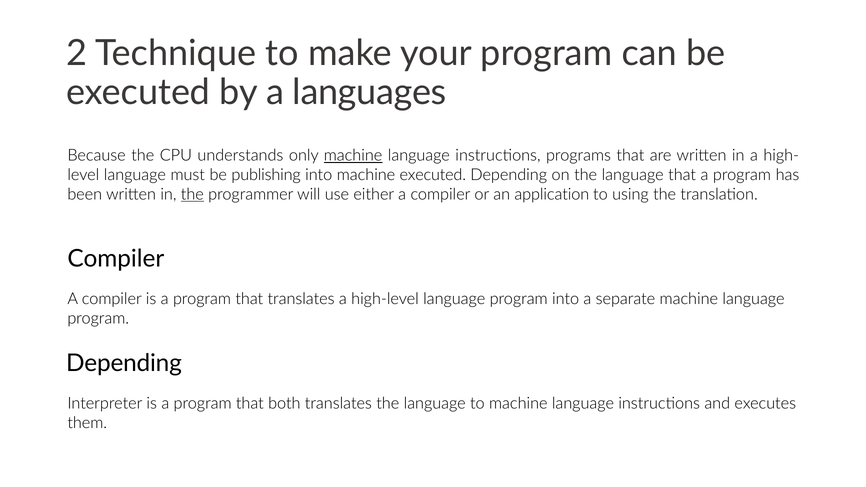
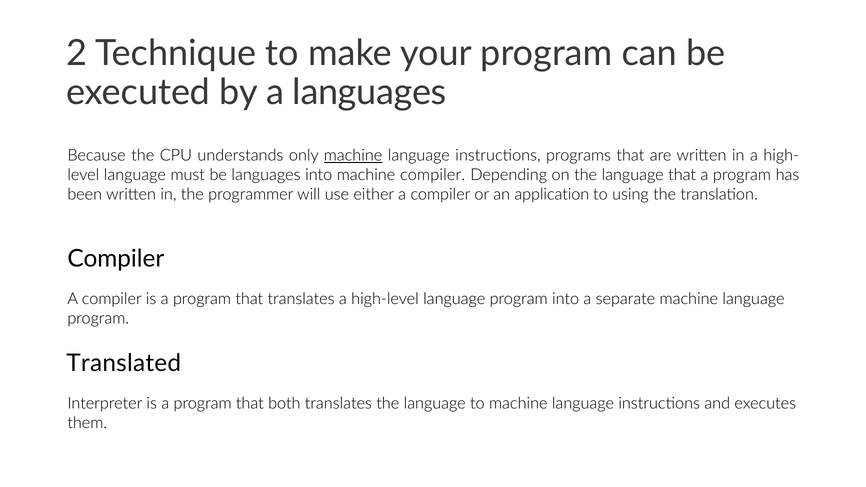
be publishing: publishing -> languages
machine executed: executed -> compiler
the at (192, 194) underline: present -> none
Depending at (124, 363): Depending -> Translated
